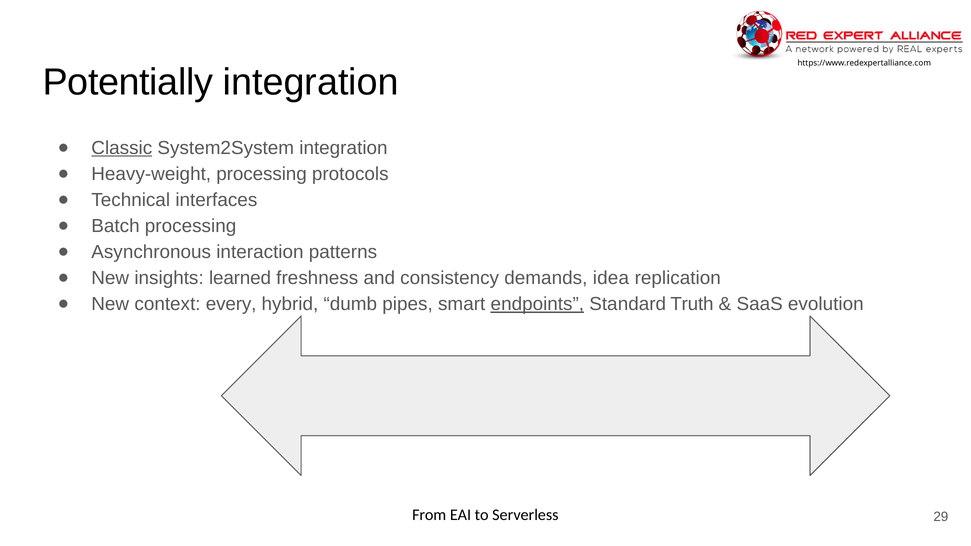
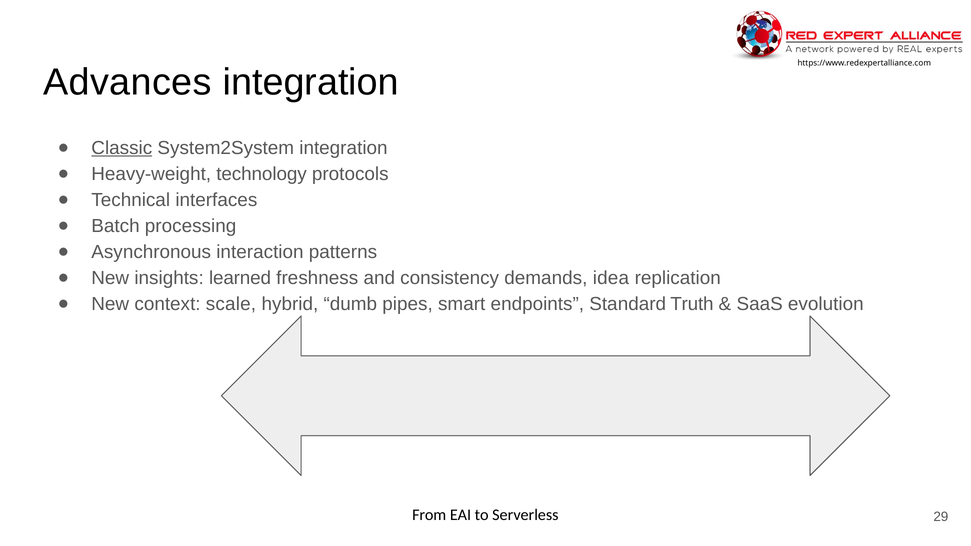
Potentially: Potentially -> Advances
Heavy-weight processing: processing -> technology
every: every -> scale
endpoints underline: present -> none
